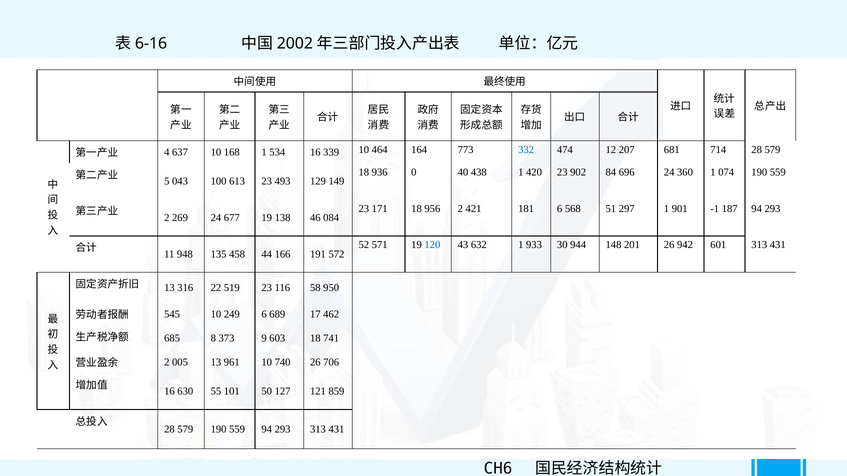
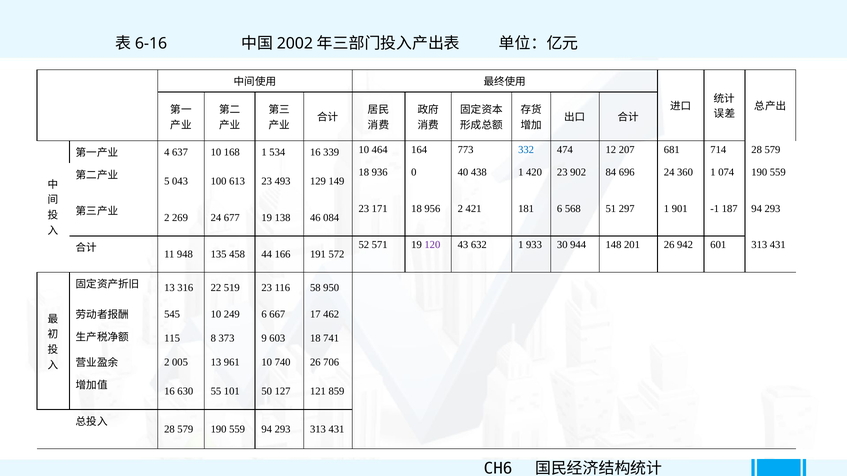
120 colour: blue -> purple
689: 689 -> 667
685: 685 -> 115
